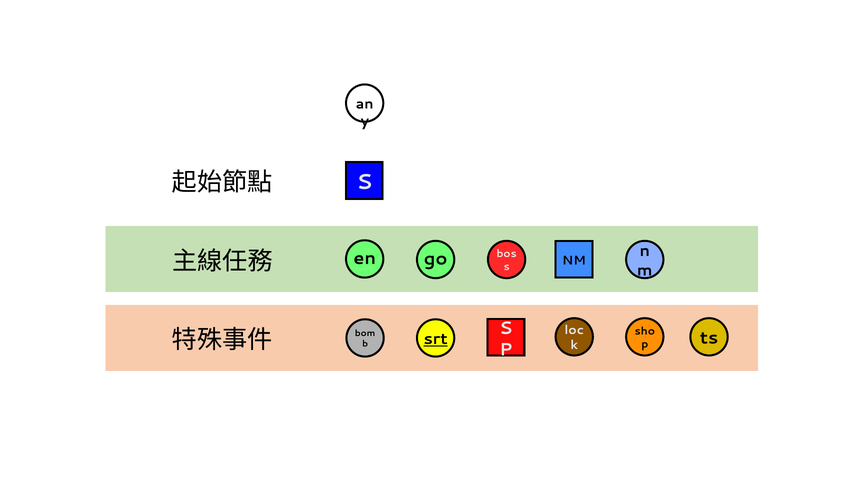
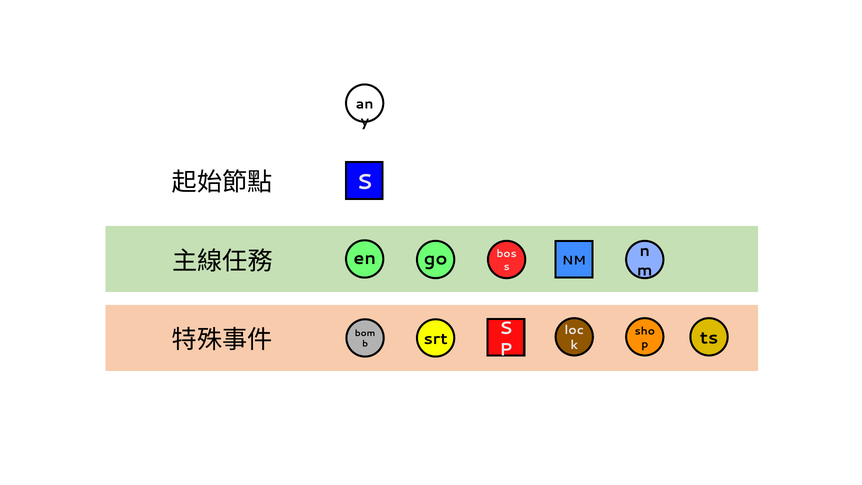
srt underline: present -> none
